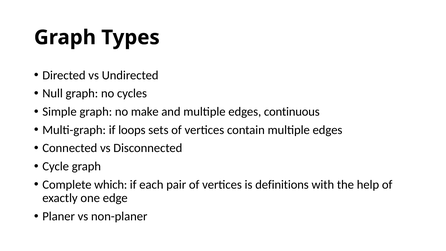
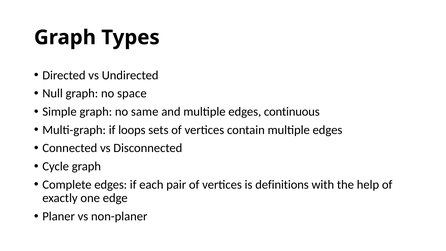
cycles: cycles -> space
make: make -> same
Complete which: which -> edges
